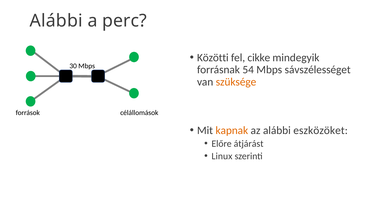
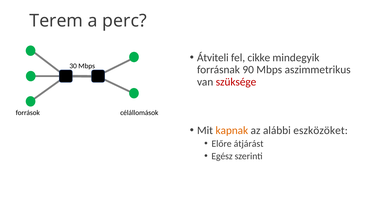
Alábbi at (56, 21): Alábbi -> Terem
Közötti: Közötti -> Átviteli
54: 54 -> 90
sávszélességet: sávszélességet -> aszimmetrikus
szüksége colour: orange -> red
Linux: Linux -> Egész
